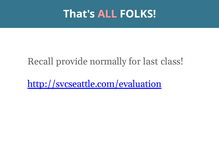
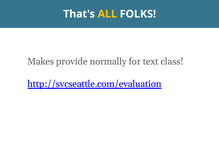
ALL colour: pink -> yellow
Recall: Recall -> Makes
last: last -> text
